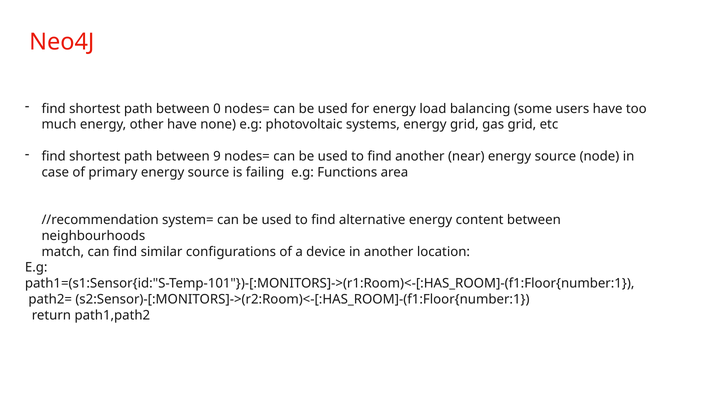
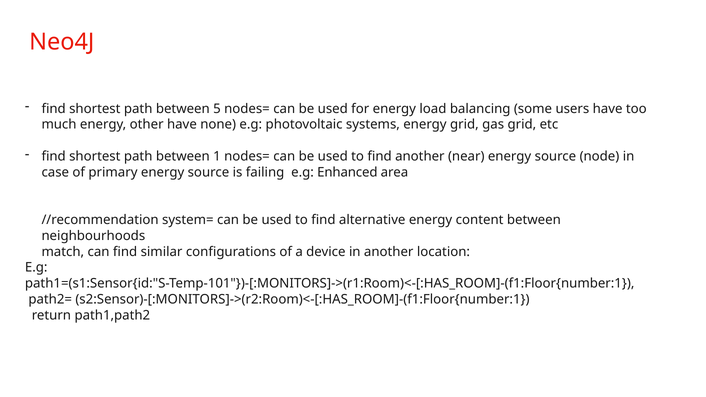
0: 0 -> 5
9: 9 -> 1
Functions: Functions -> Enhanced
